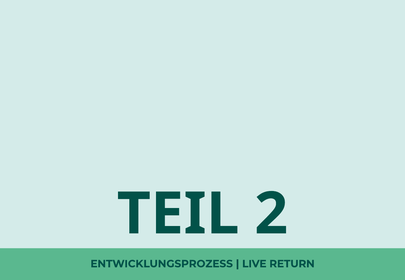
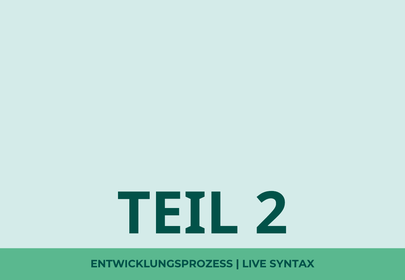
RETURN: RETURN -> SYNTAX
